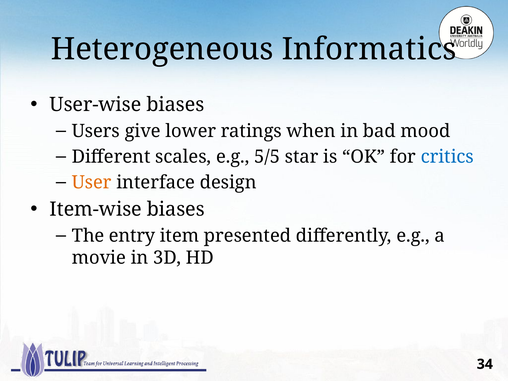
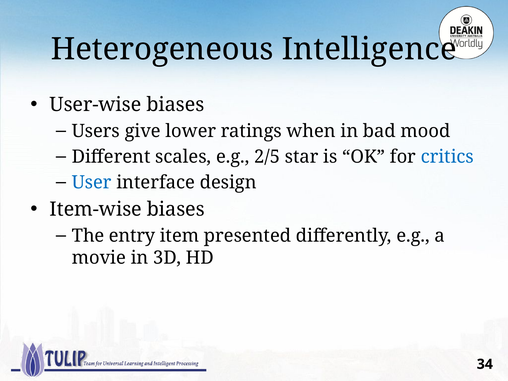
Informatics: Informatics -> Intelligence
5/5: 5/5 -> 2/5
User colour: orange -> blue
